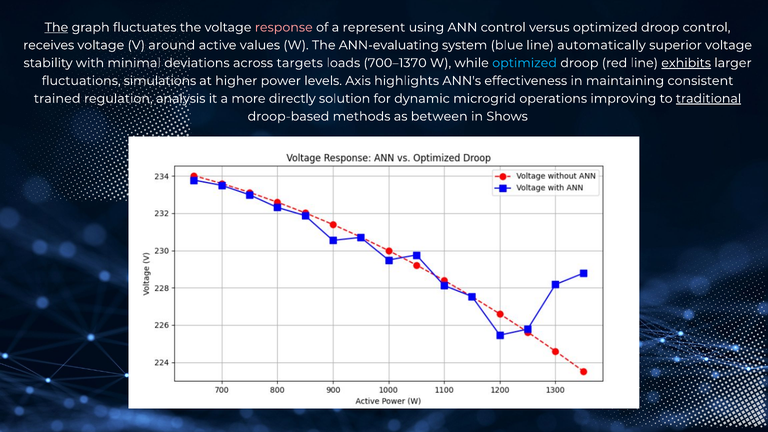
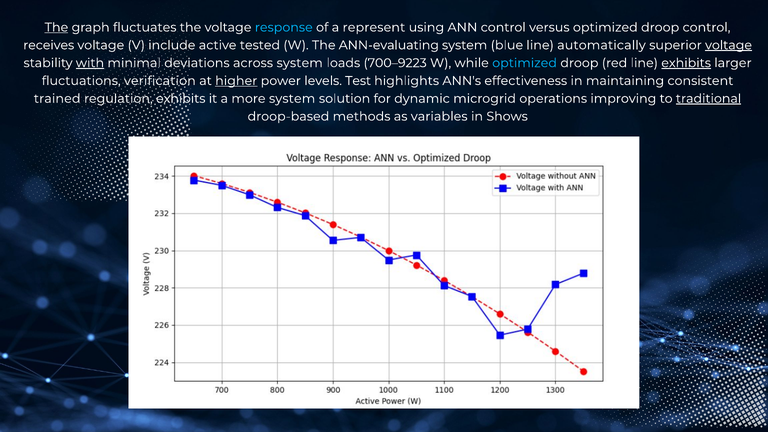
response colour: pink -> light blue
around: around -> include
values: values -> tested
voltage at (729, 45) underline: none -> present
with underline: none -> present
across targets: targets -> system
700–1370: 700–1370 -> 700–9223
simulations: simulations -> verification
higher underline: none -> present
Axis: Axis -> Test
regulation analysis: analysis -> exhibits
more directly: directly -> system
between: between -> variables
